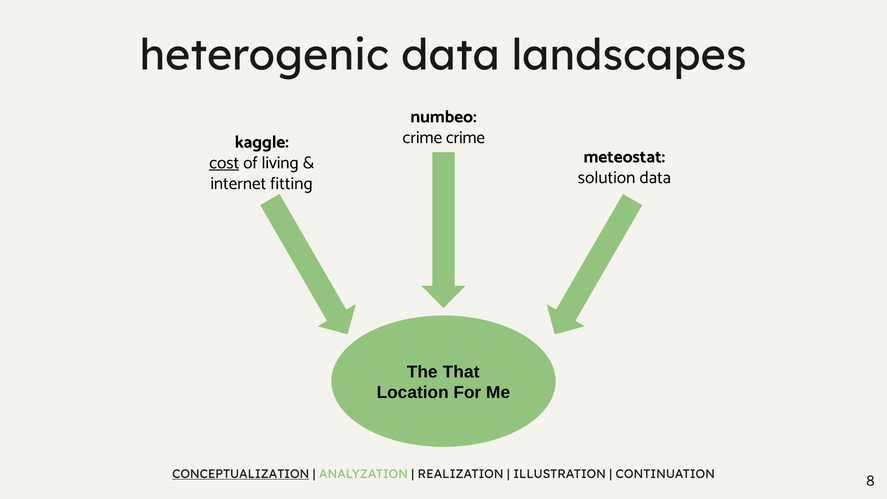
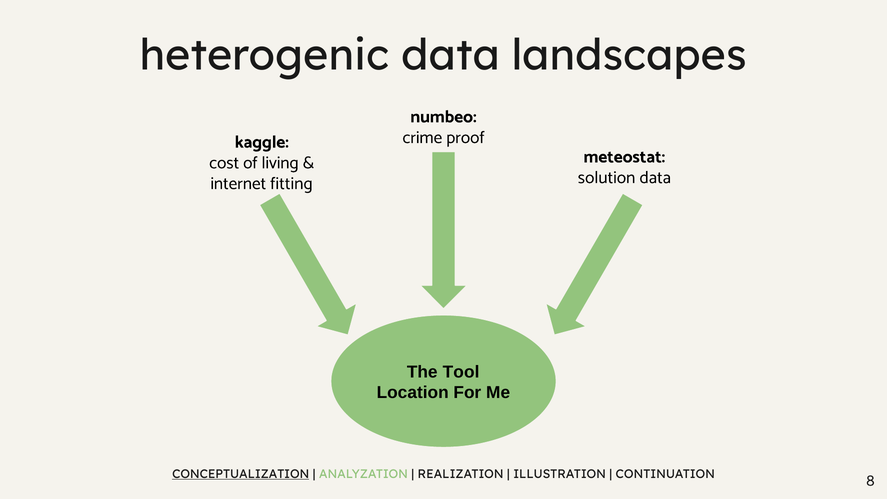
crime crime: crime -> proof
cost underline: present -> none
That: That -> Tool
